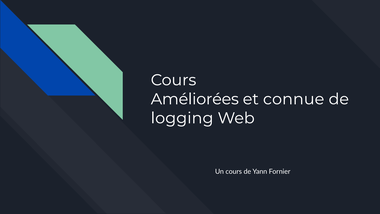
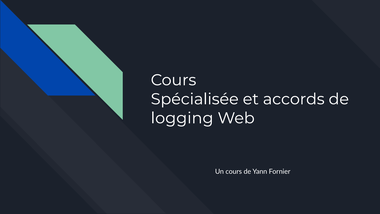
Améliorées: Améliorées -> Spécialisée
connue: connue -> accords
